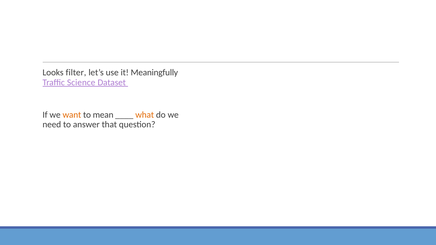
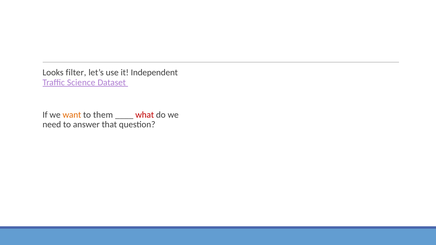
Meaningfully: Meaningfully -> Independent
mean: mean -> them
what colour: orange -> red
